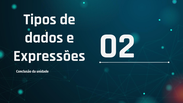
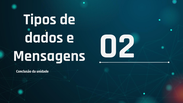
Expressões: Expressões -> Mensagens
